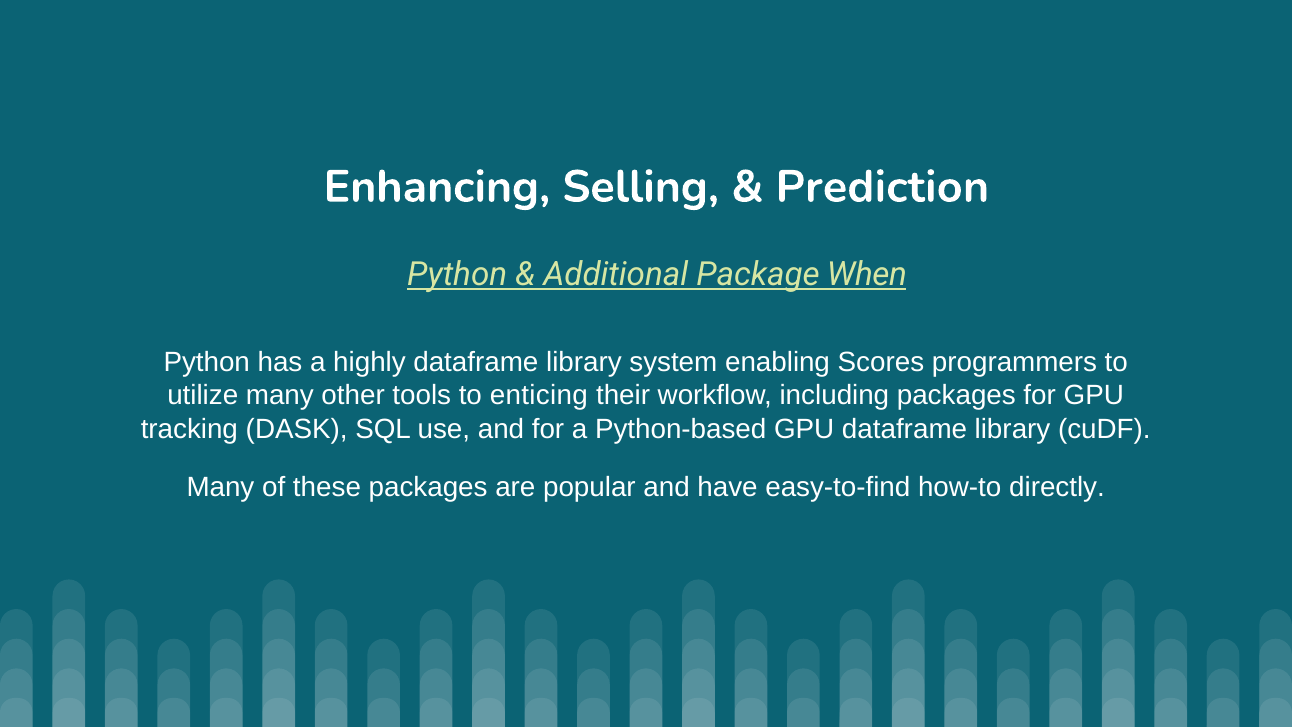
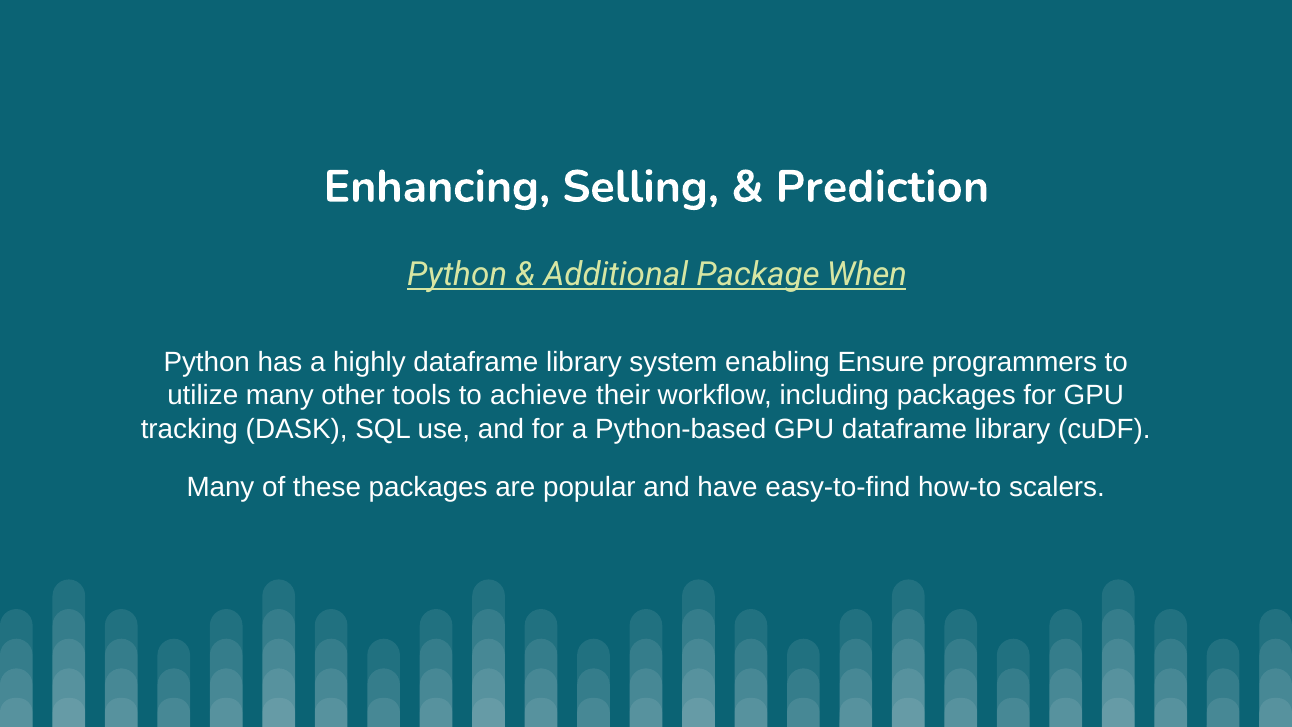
Scores: Scores -> Ensure
enticing: enticing -> achieve
directly: directly -> scalers
